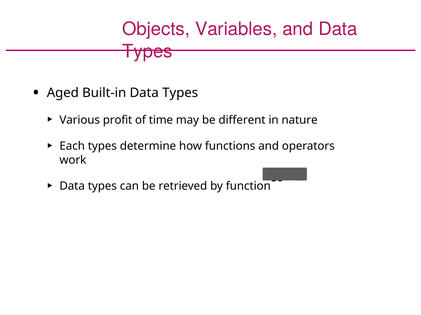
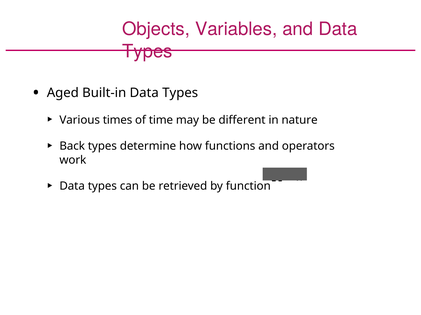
profit: profit -> times
Each: Each -> Back
